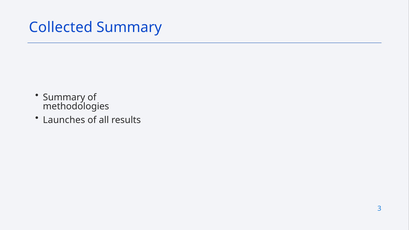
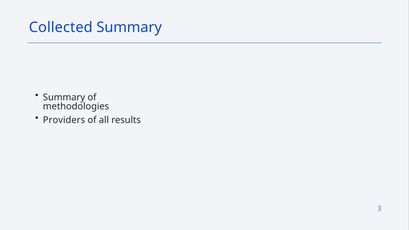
Launches: Launches -> Providers
